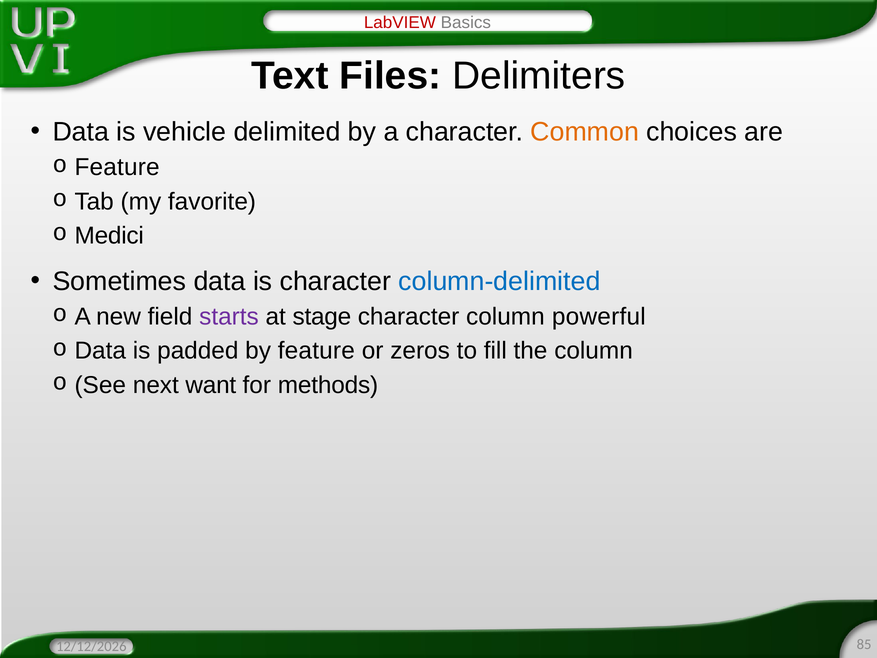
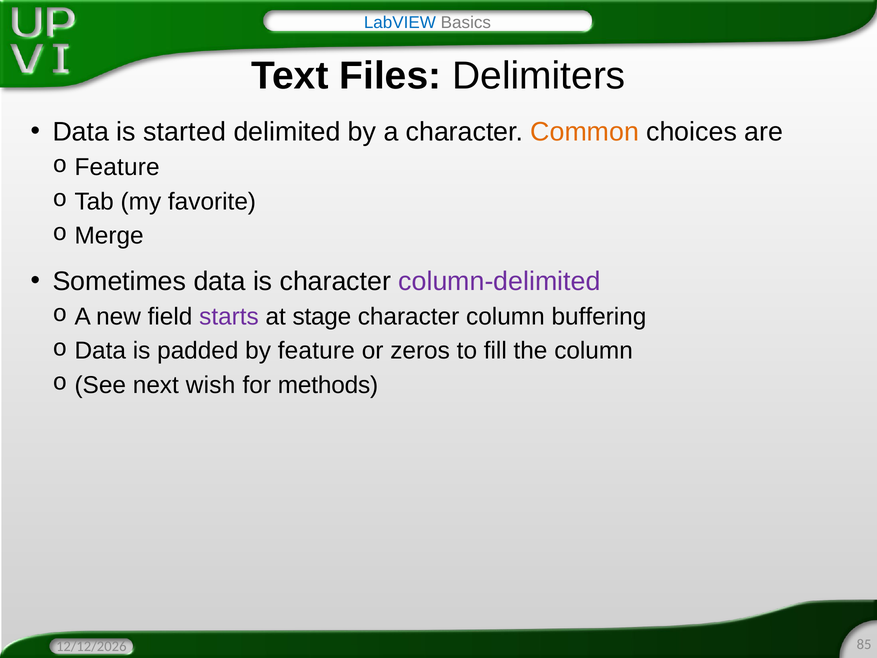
LabVIEW colour: red -> blue
vehicle: vehicle -> started
Medici: Medici -> Merge
column-delimited colour: blue -> purple
powerful: powerful -> buffering
want: want -> wish
